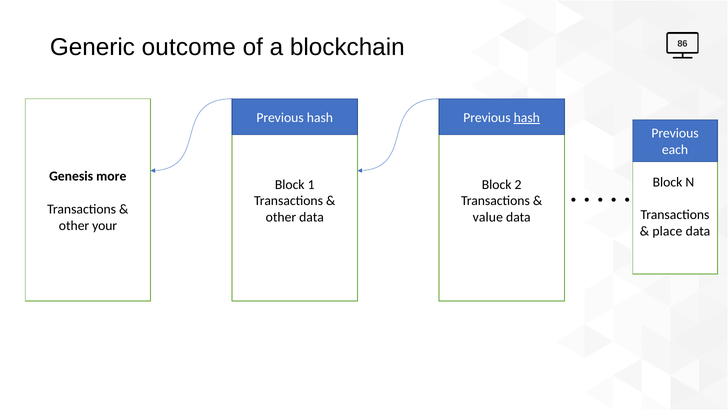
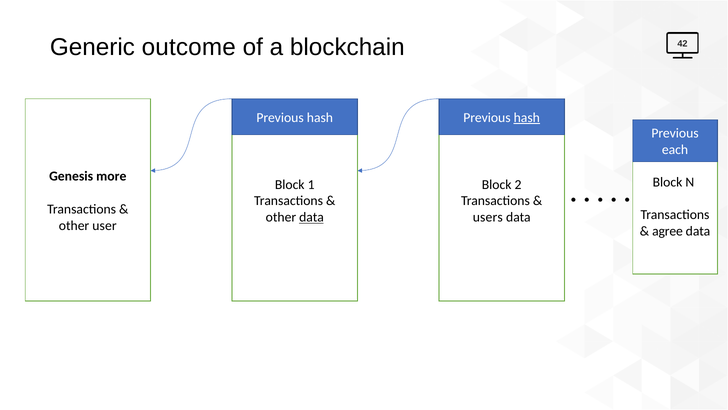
86: 86 -> 42
data at (312, 217) underline: none -> present
value: value -> users
your: your -> user
place: place -> agree
